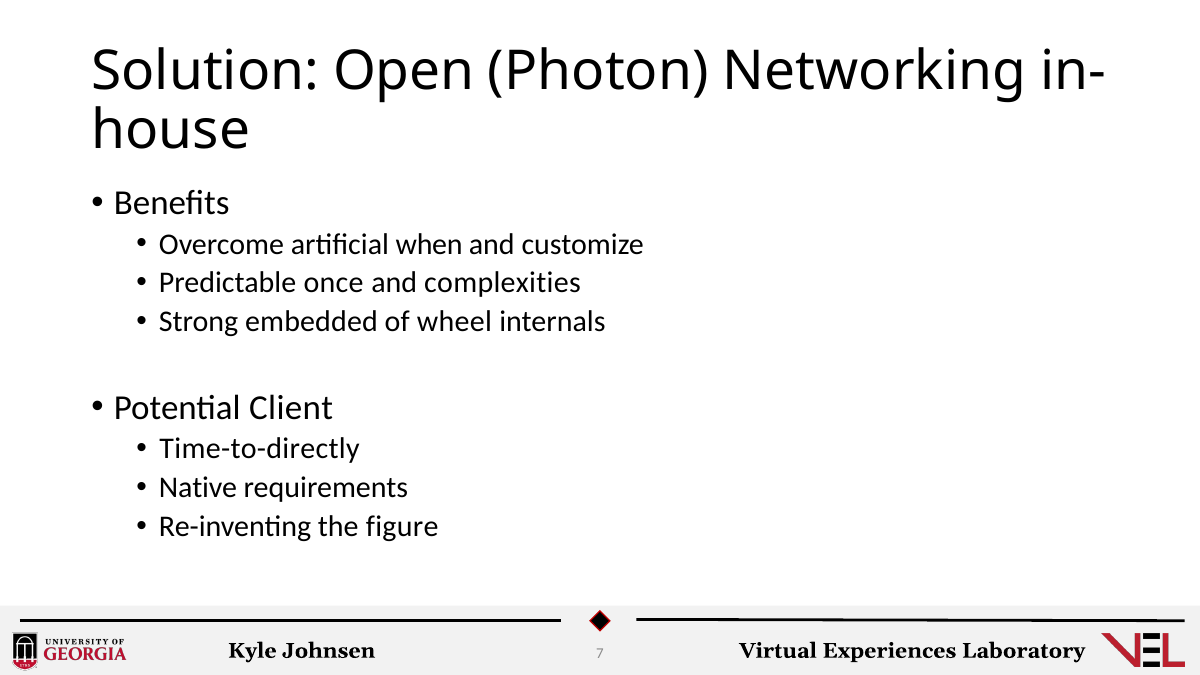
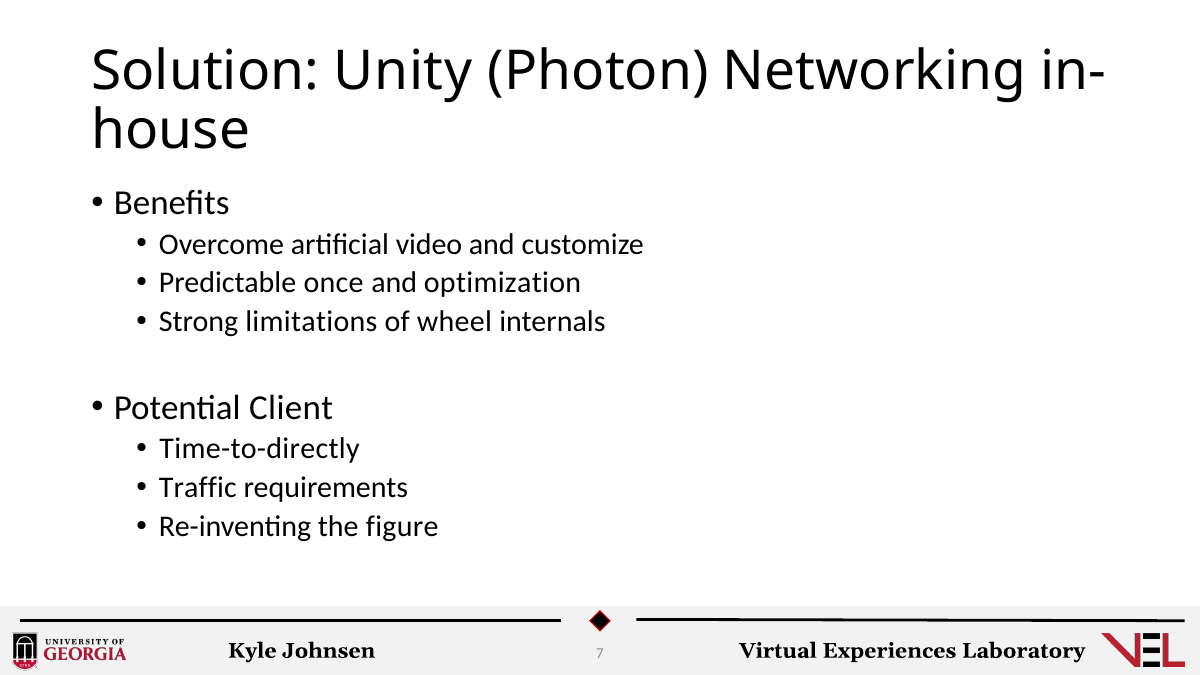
Open: Open -> Unity
when: when -> video
complexities: complexities -> optimization
embedded: embedded -> limitations
Native: Native -> Traffic
